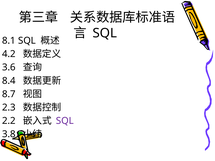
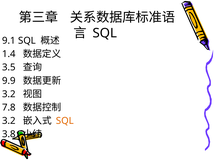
8.1: 8.1 -> 9.1
4.2: 4.2 -> 1.4
3.6: 3.6 -> 3.5
8.4: 8.4 -> 9.9
8.7 at (9, 94): 8.7 -> 3.2
2.3: 2.3 -> 7.8
2.2 at (9, 121): 2.2 -> 3.2
SQL at (65, 121) colour: purple -> orange
